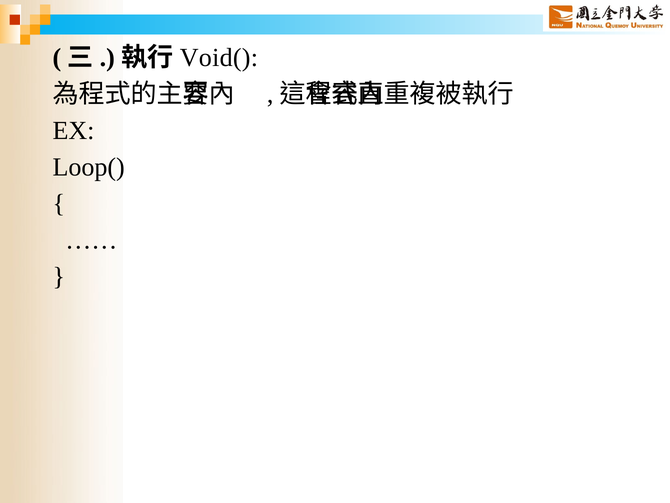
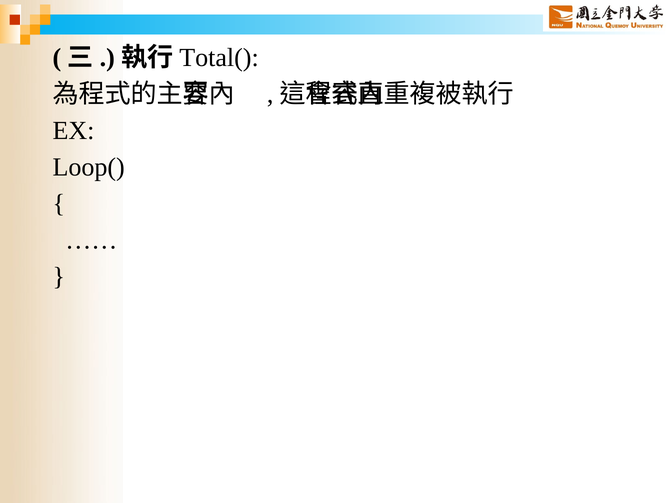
Void(: Void( -> Total(
